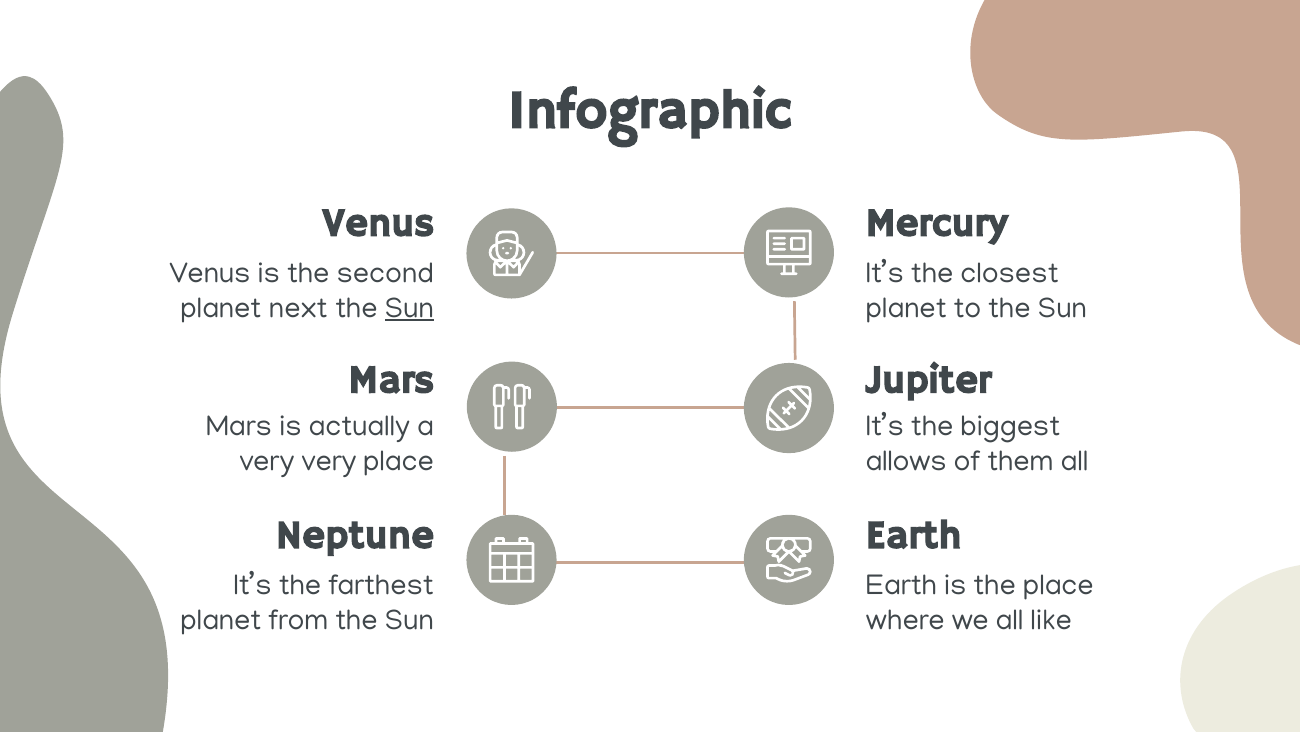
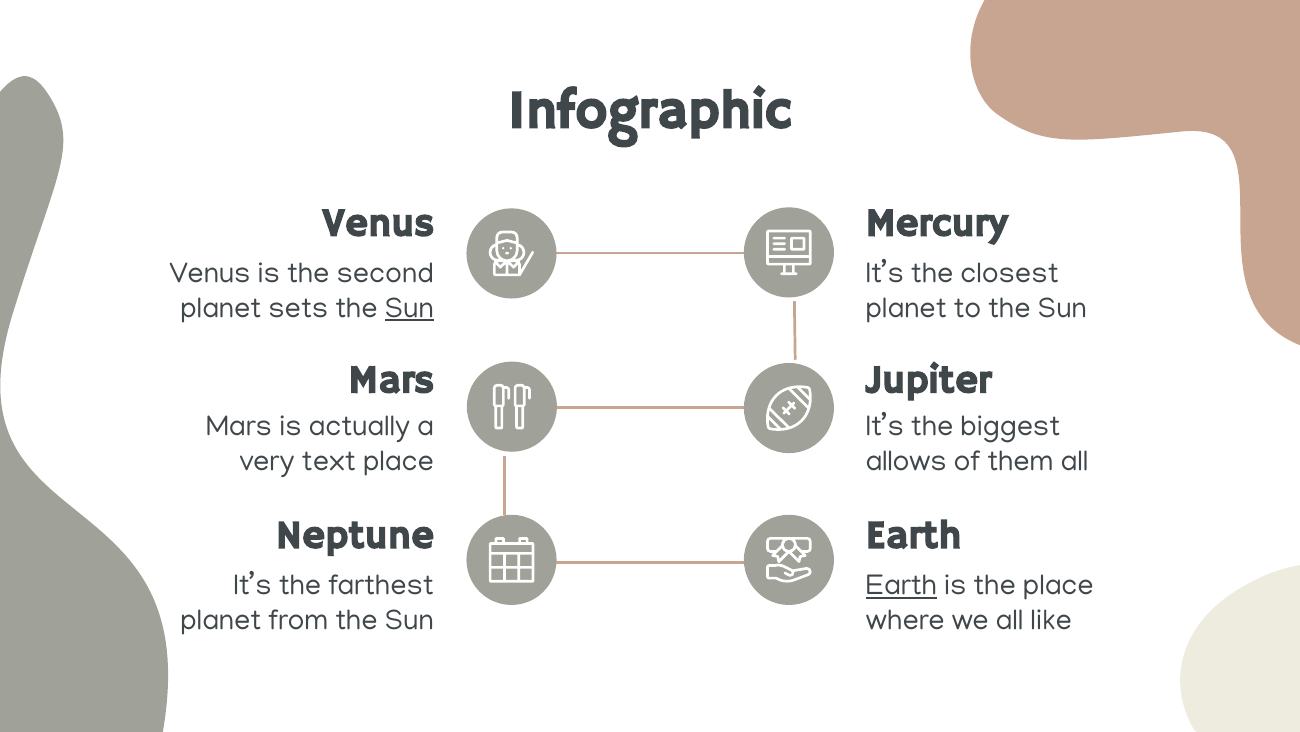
next: next -> sets
very very: very -> text
Earth at (901, 585) underline: none -> present
